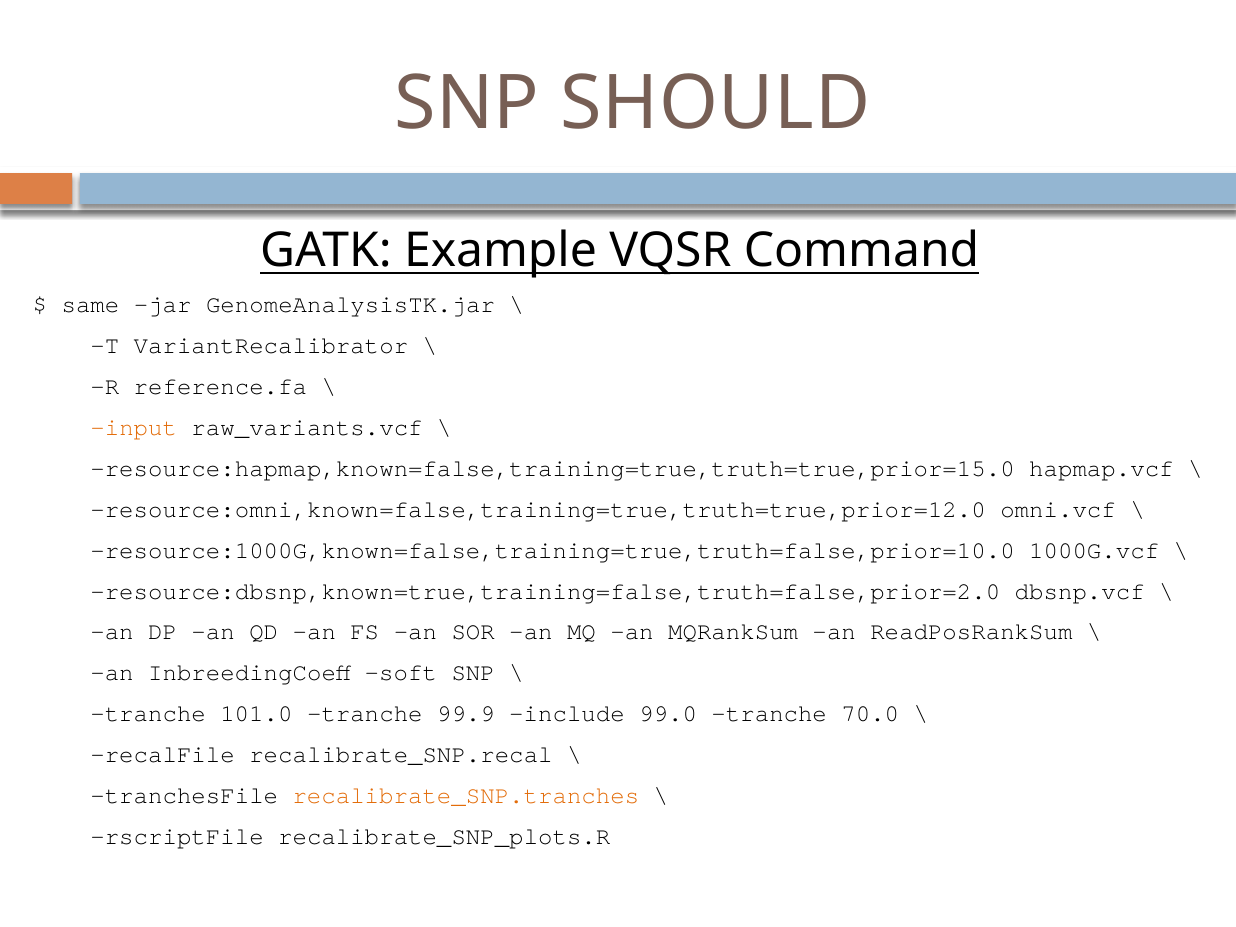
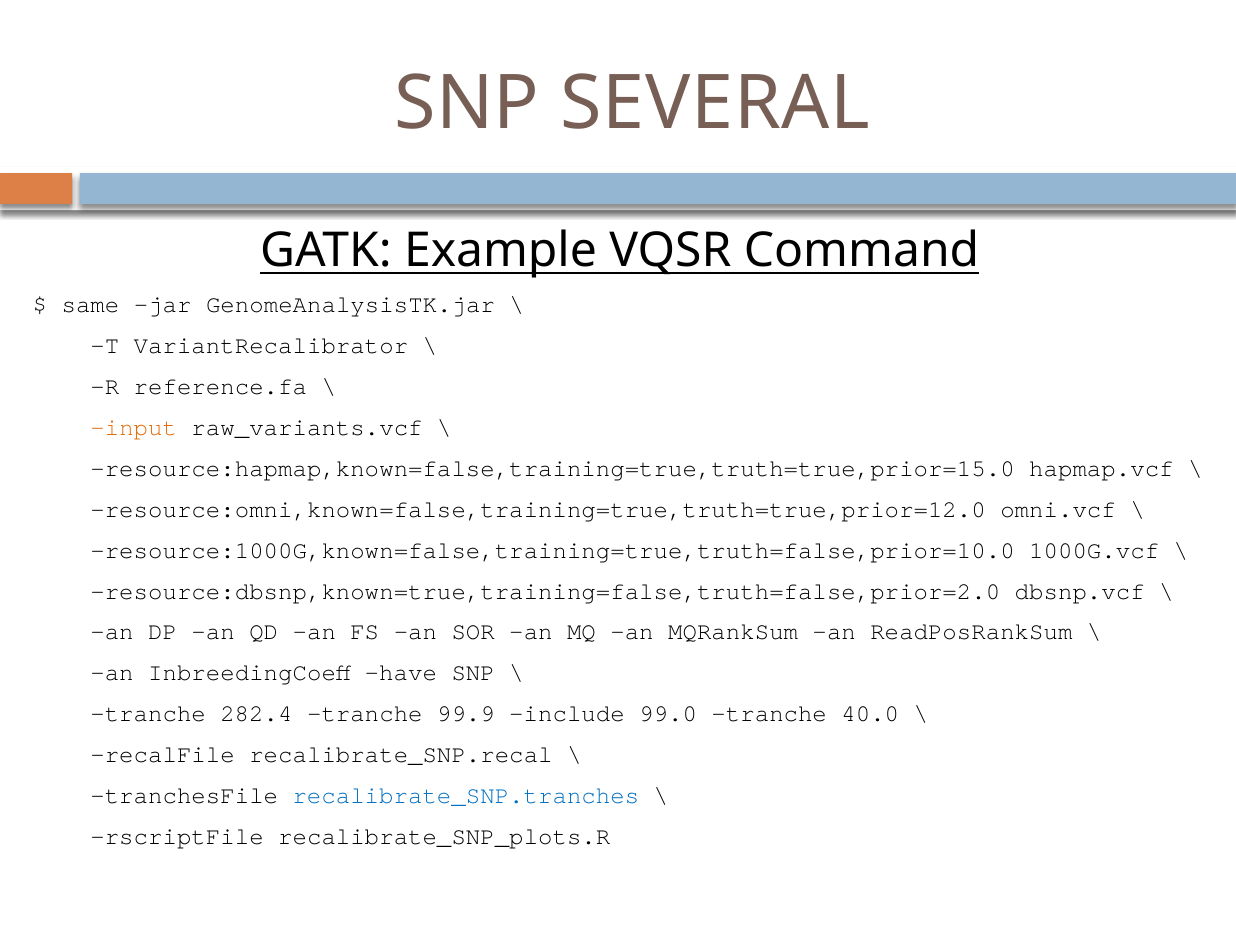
SHOULD: SHOULD -> SEVERAL
soft: soft -> have
101.0: 101.0 -> 282.4
70.0: 70.0 -> 40.0
recalibrate_SNP.tranches colour: orange -> blue
